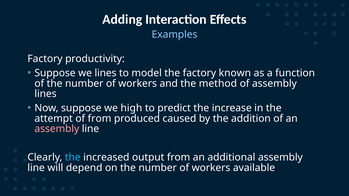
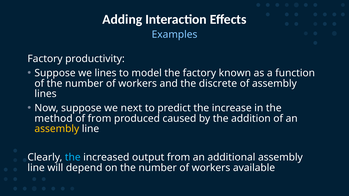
method: method -> discrete
high: high -> next
attempt: attempt -> method
assembly at (57, 129) colour: pink -> yellow
